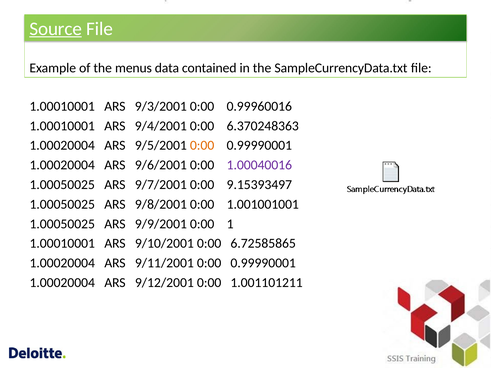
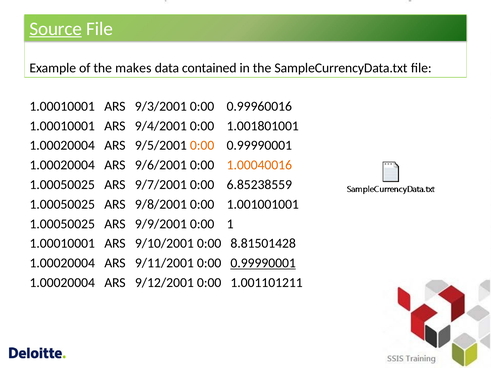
menus: menus -> makes
6.370248363: 6.370248363 -> 1.001801001
1.00040016 colour: purple -> orange
9.15393497: 9.15393497 -> 6.85238559
6.72585865: 6.72585865 -> 8.81501428
0.99990001 at (263, 263) underline: none -> present
